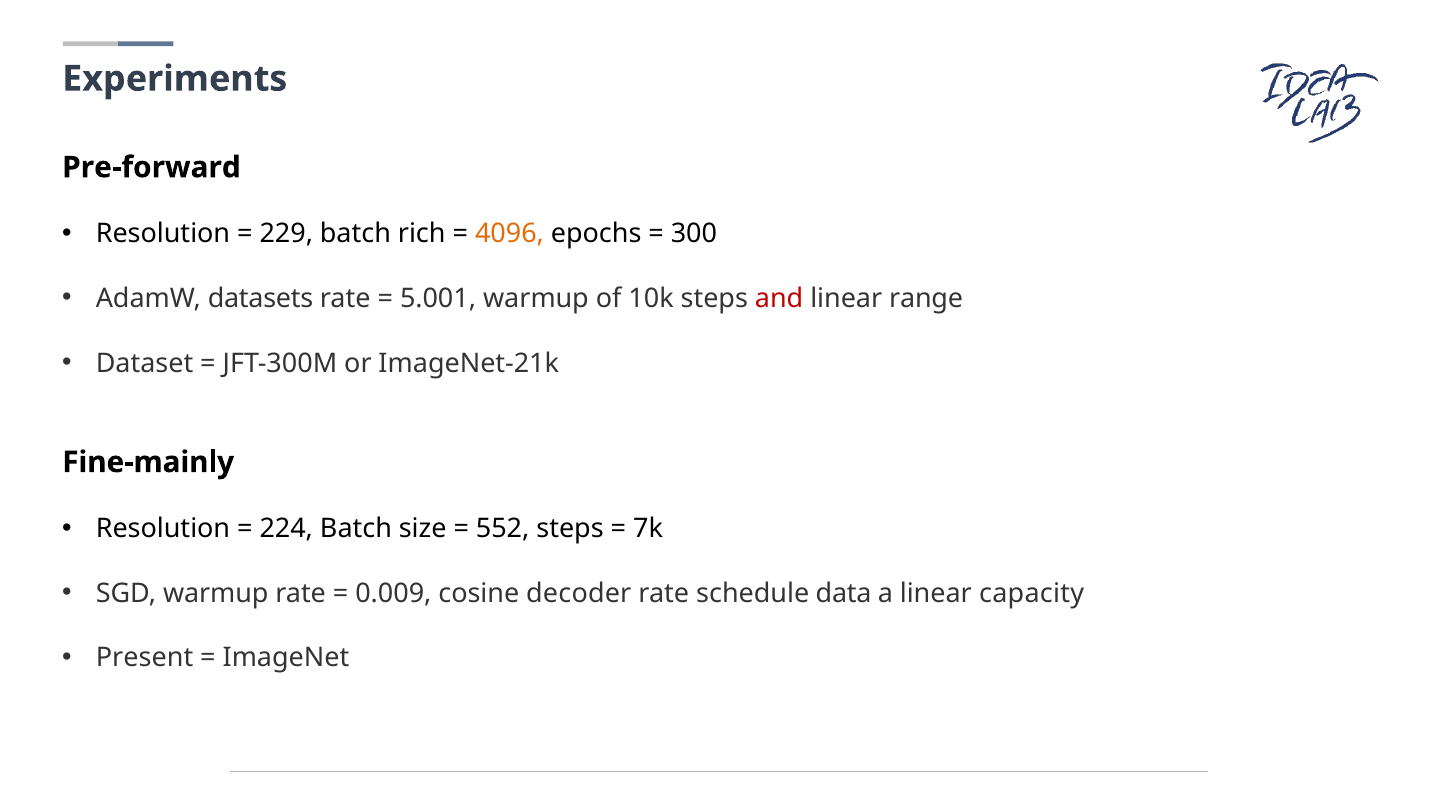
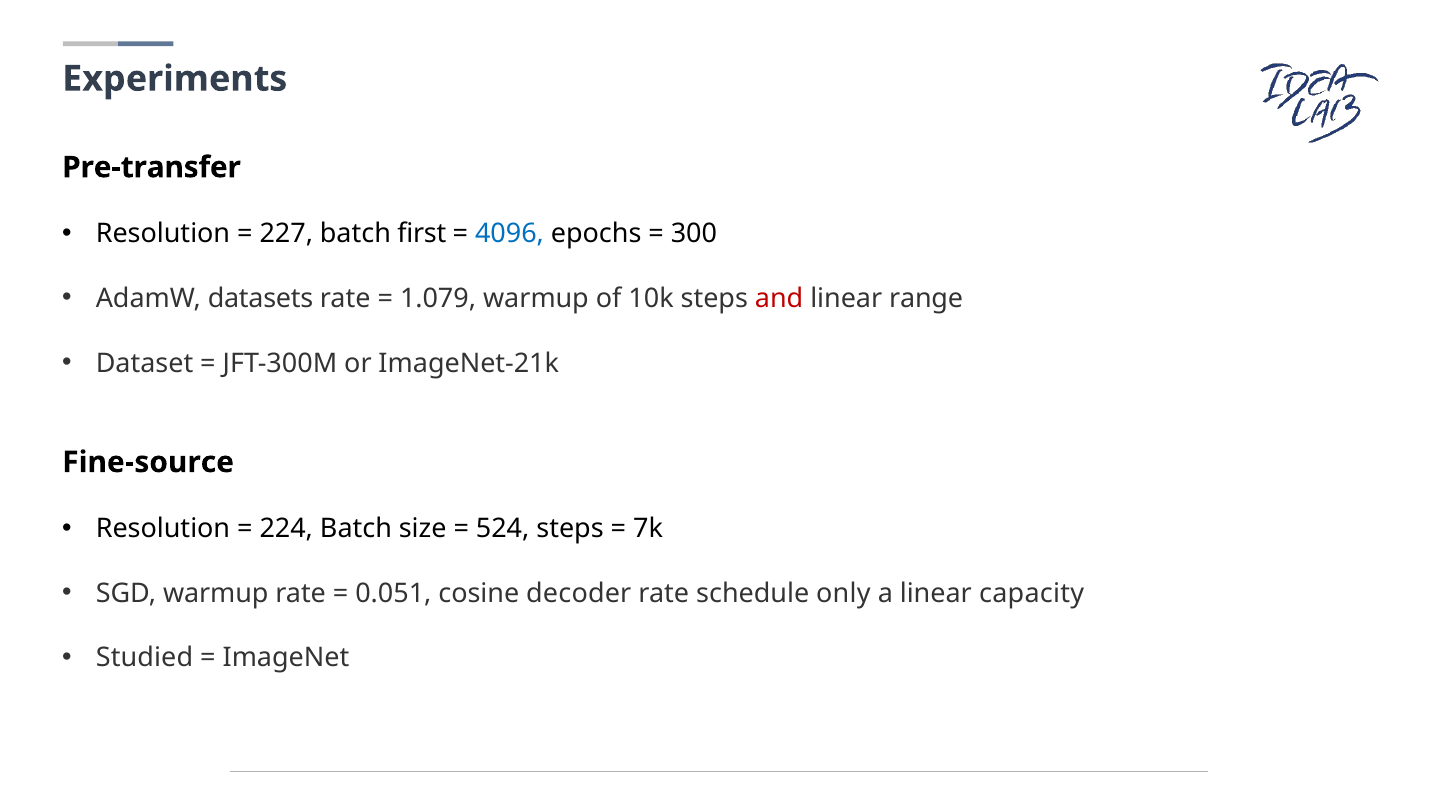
Pre-forward: Pre-forward -> Pre-transfer
229: 229 -> 227
rich: rich -> first
4096 colour: orange -> blue
5.001: 5.001 -> 1.079
Fine-mainly: Fine-mainly -> Fine-source
552: 552 -> 524
0.009: 0.009 -> 0.051
data: data -> only
Present: Present -> Studied
